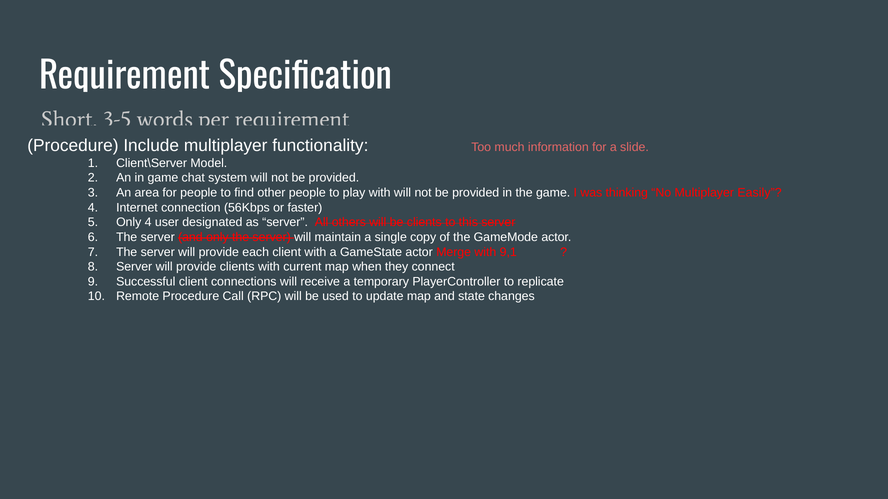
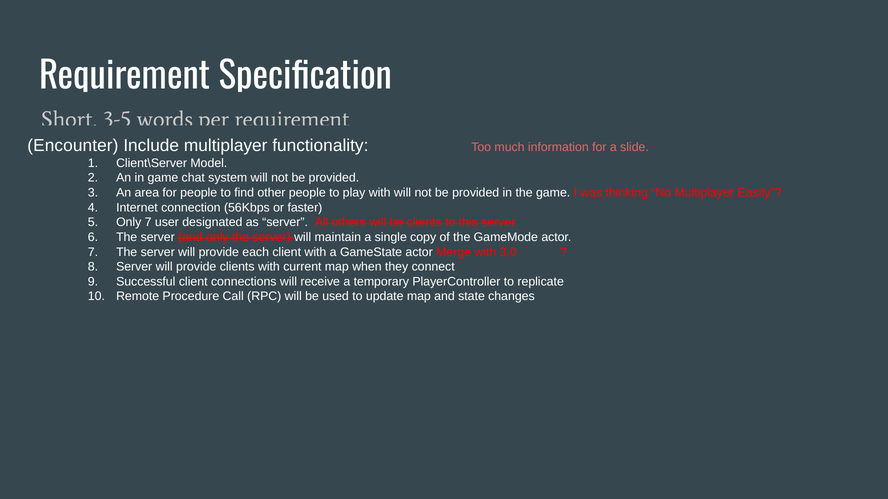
Procedure at (73, 146): Procedure -> Encounter
Only 4: 4 -> 7
9,1: 9,1 -> 3,0
